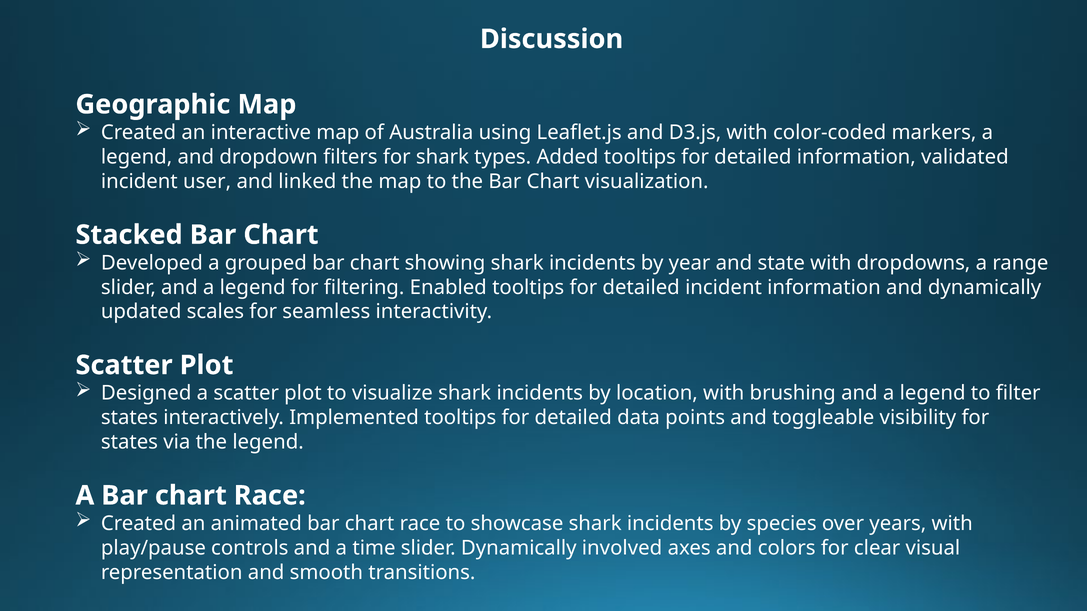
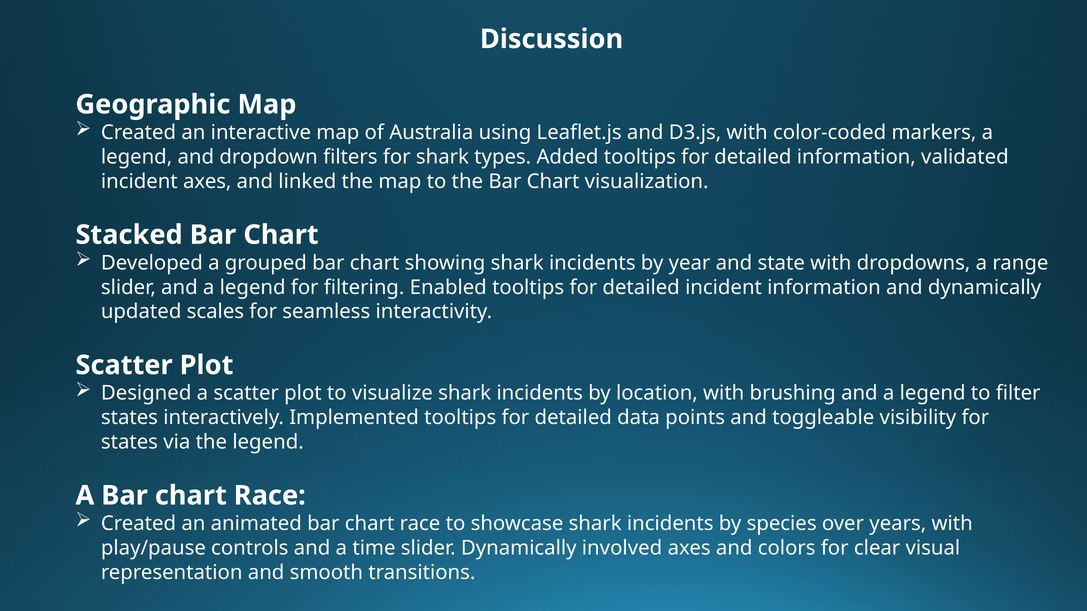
incident user: user -> axes
